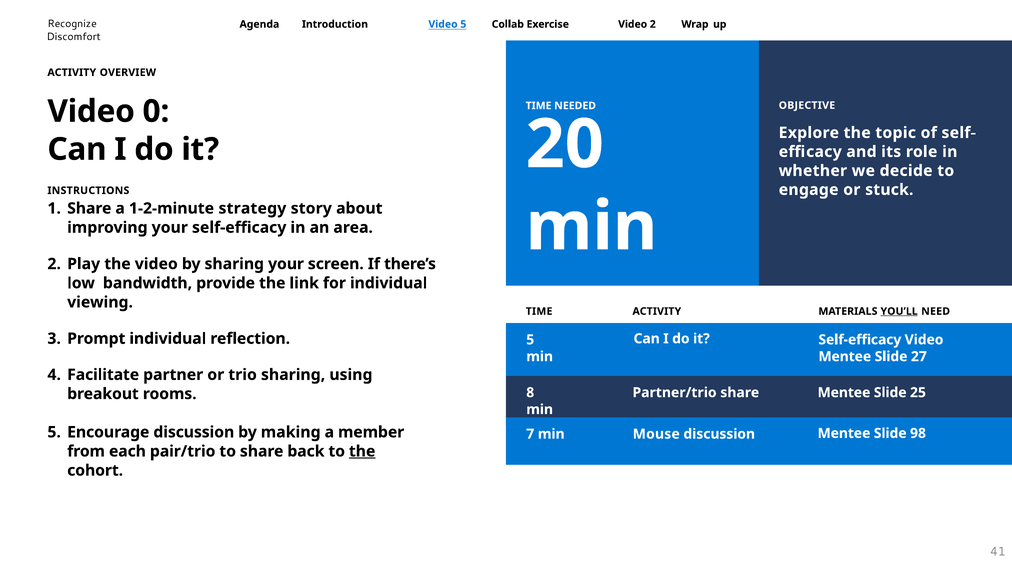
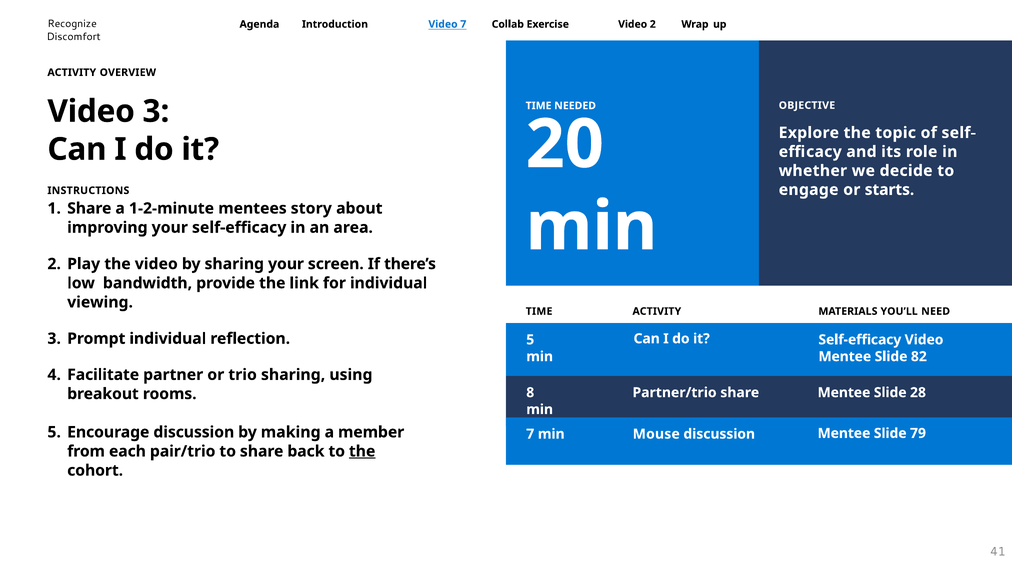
Video 5: 5 -> 7
Video 0: 0 -> 3
stuck: stuck -> starts
strategy: strategy -> mentees
YOU’LL underline: present -> none
27: 27 -> 82
25: 25 -> 28
98: 98 -> 79
